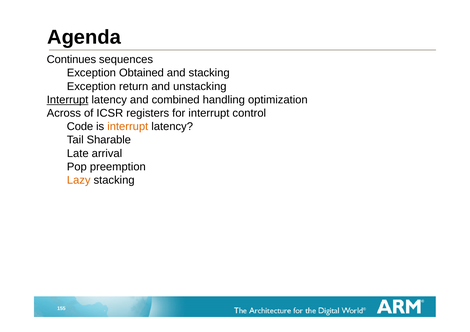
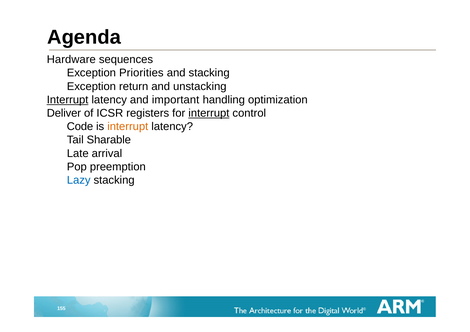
Continues: Continues -> Hardware
Obtained: Obtained -> Priorities
combined: combined -> important
Across: Across -> Deliver
interrupt at (209, 113) underline: none -> present
Lazy colour: orange -> blue
